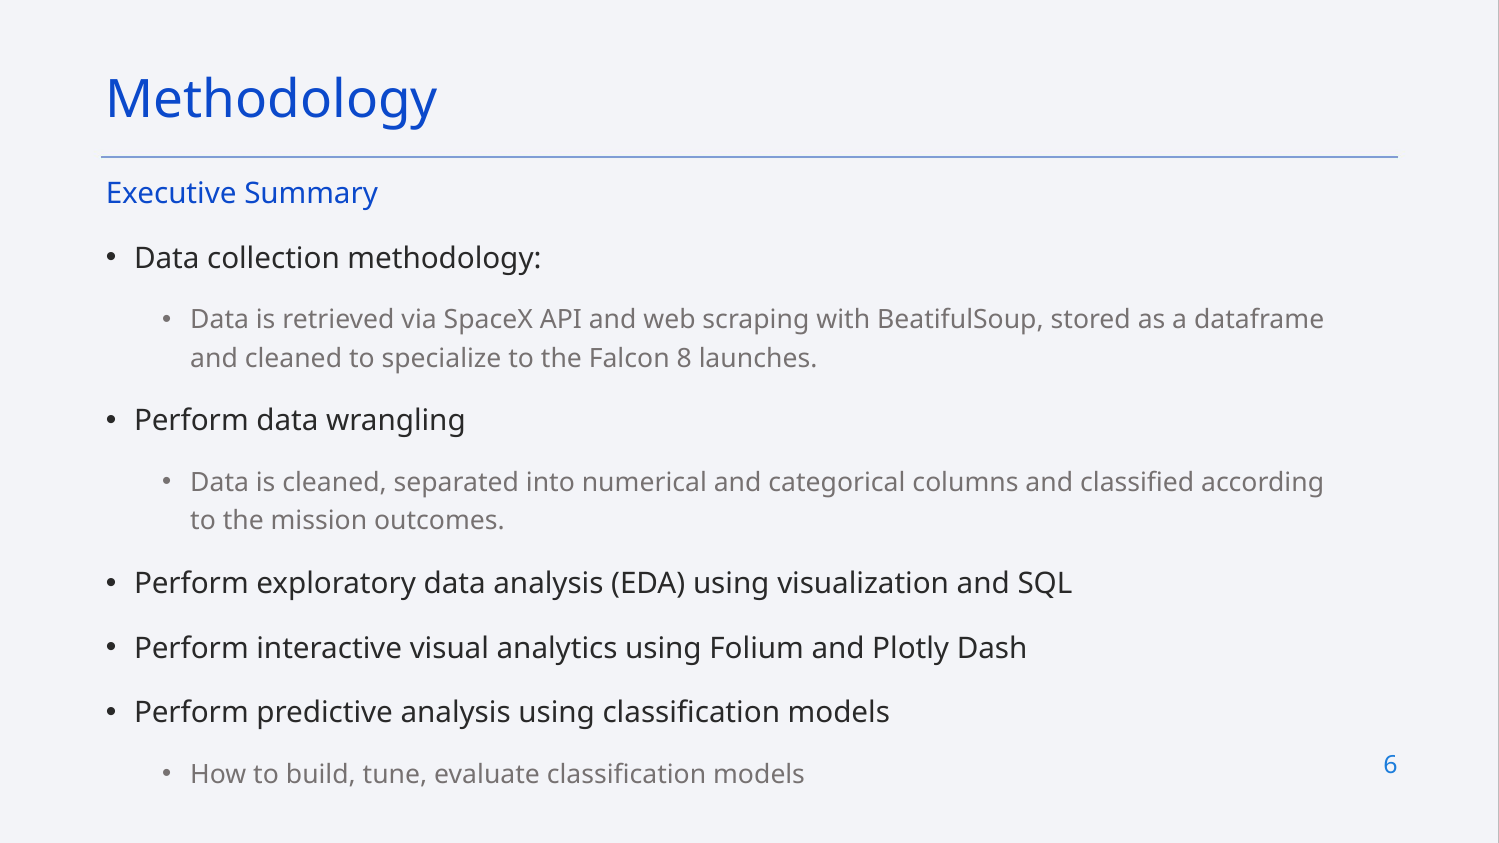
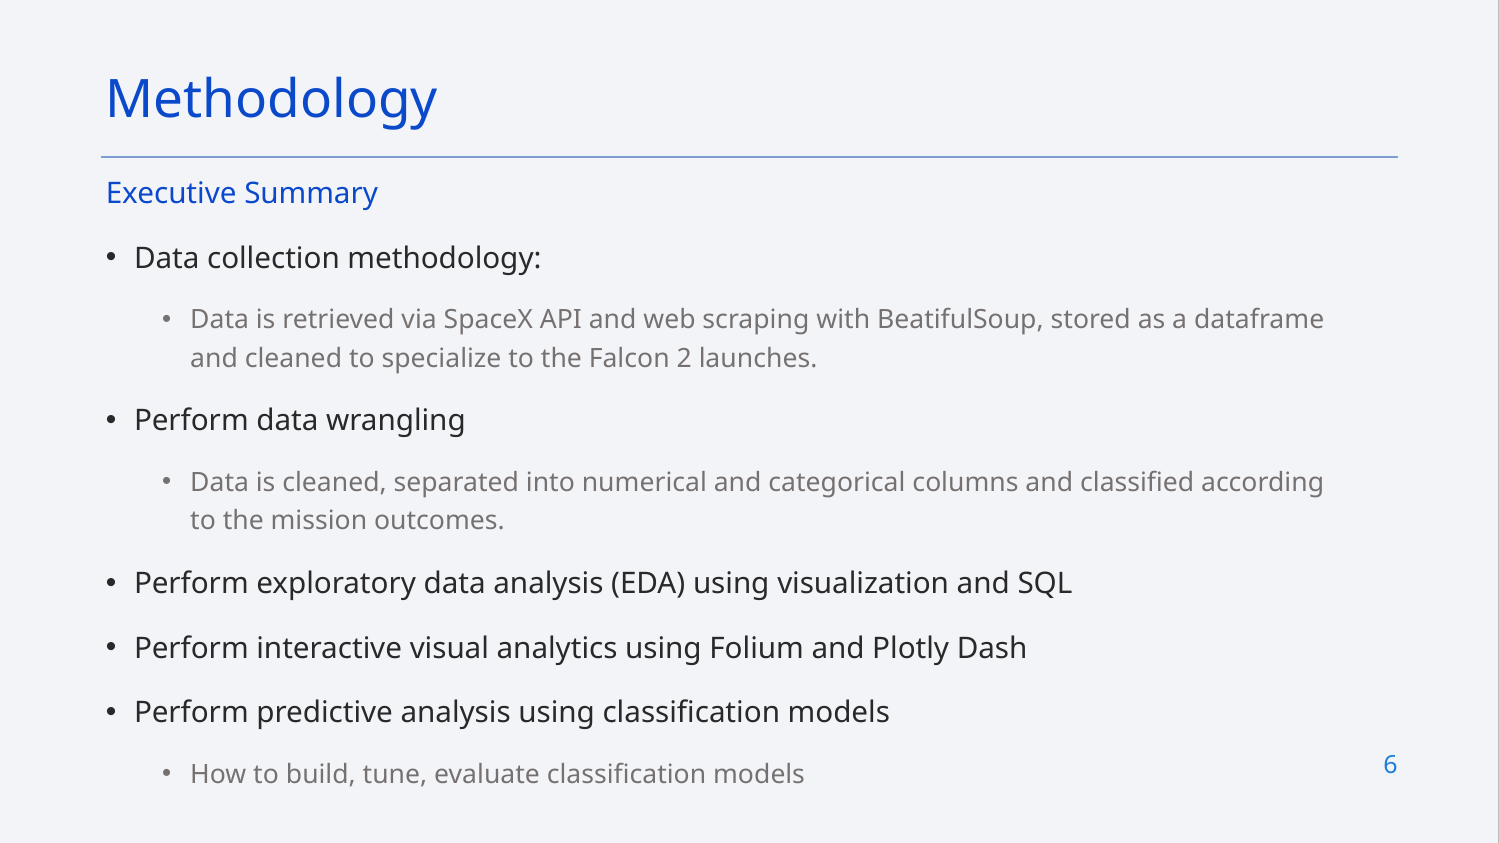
8: 8 -> 2
